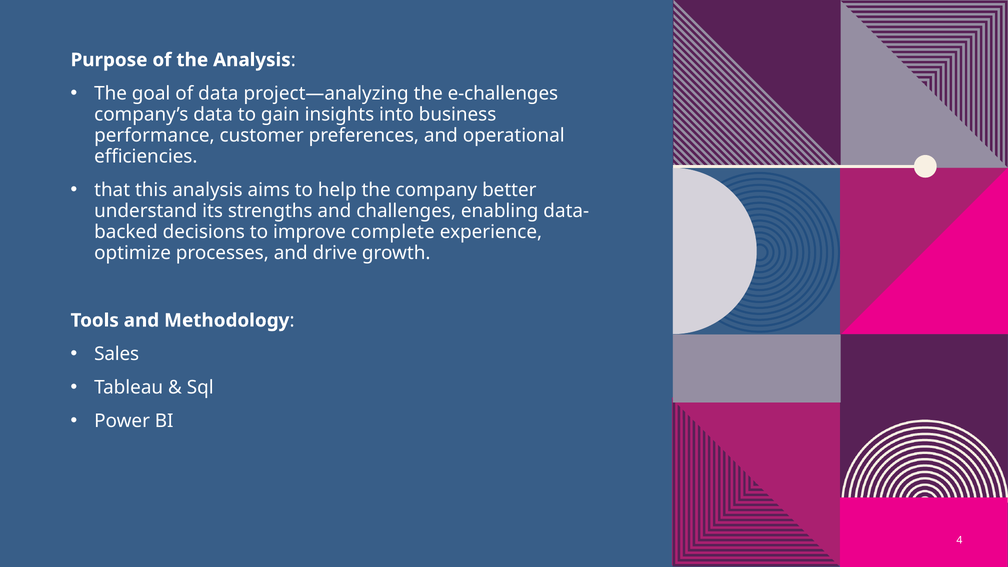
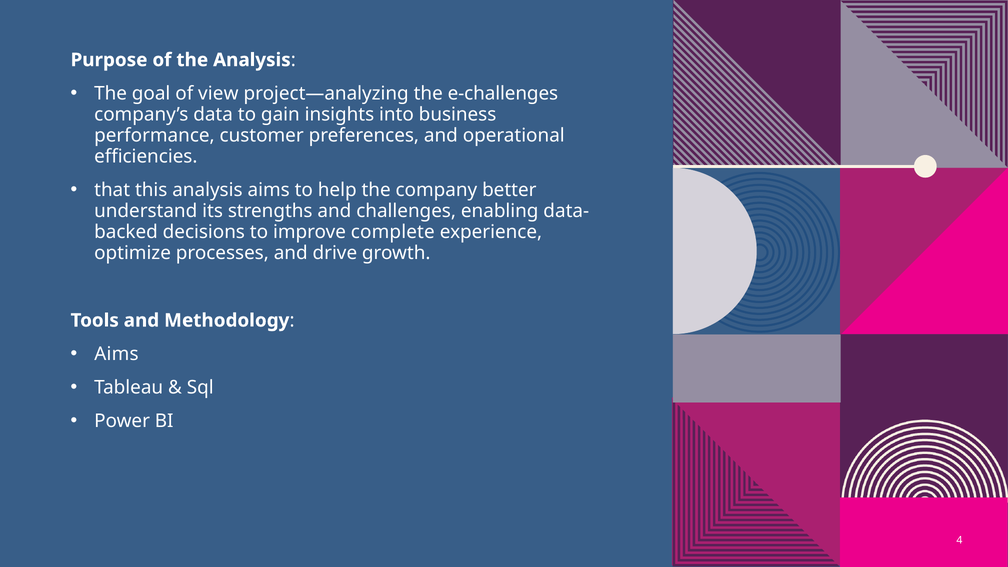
of data: data -> view
Sales at (117, 354): Sales -> Aims
